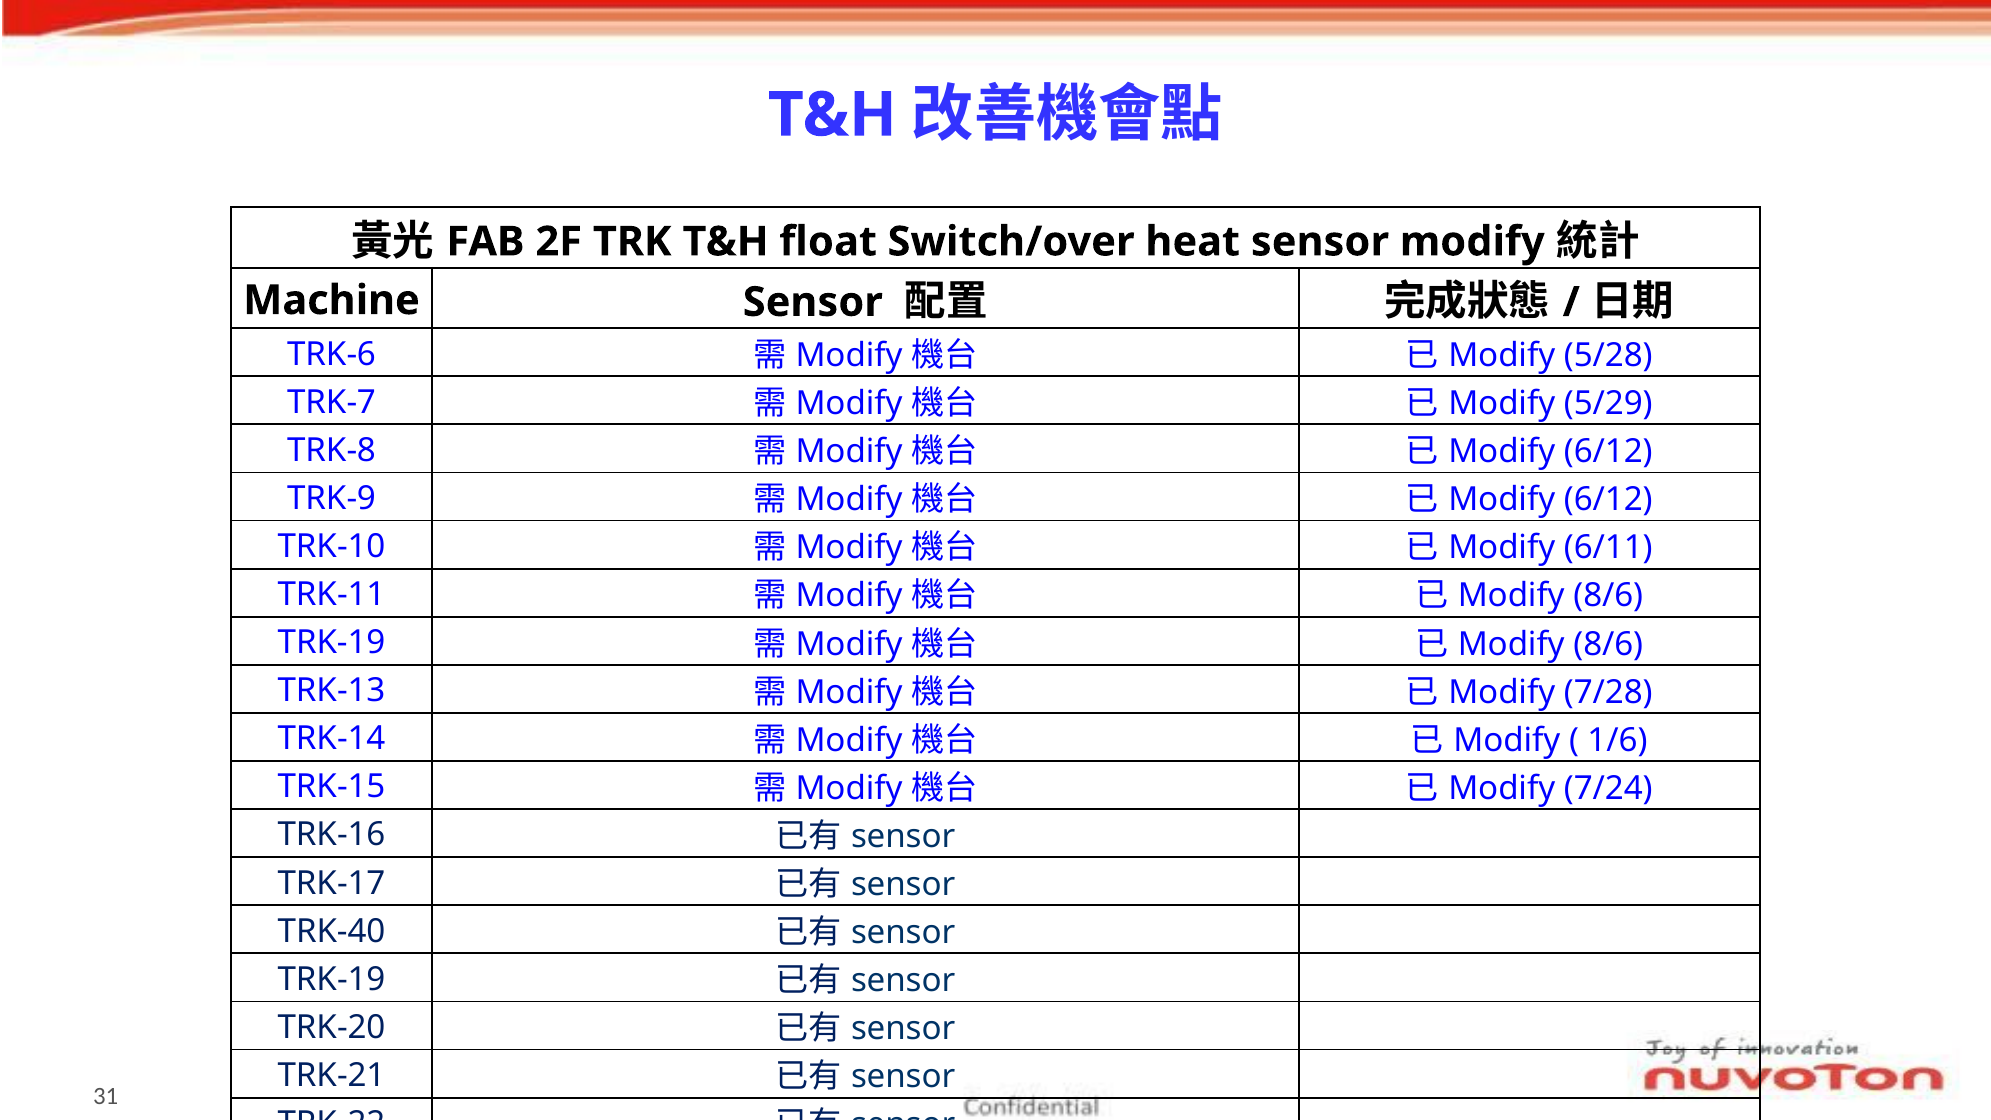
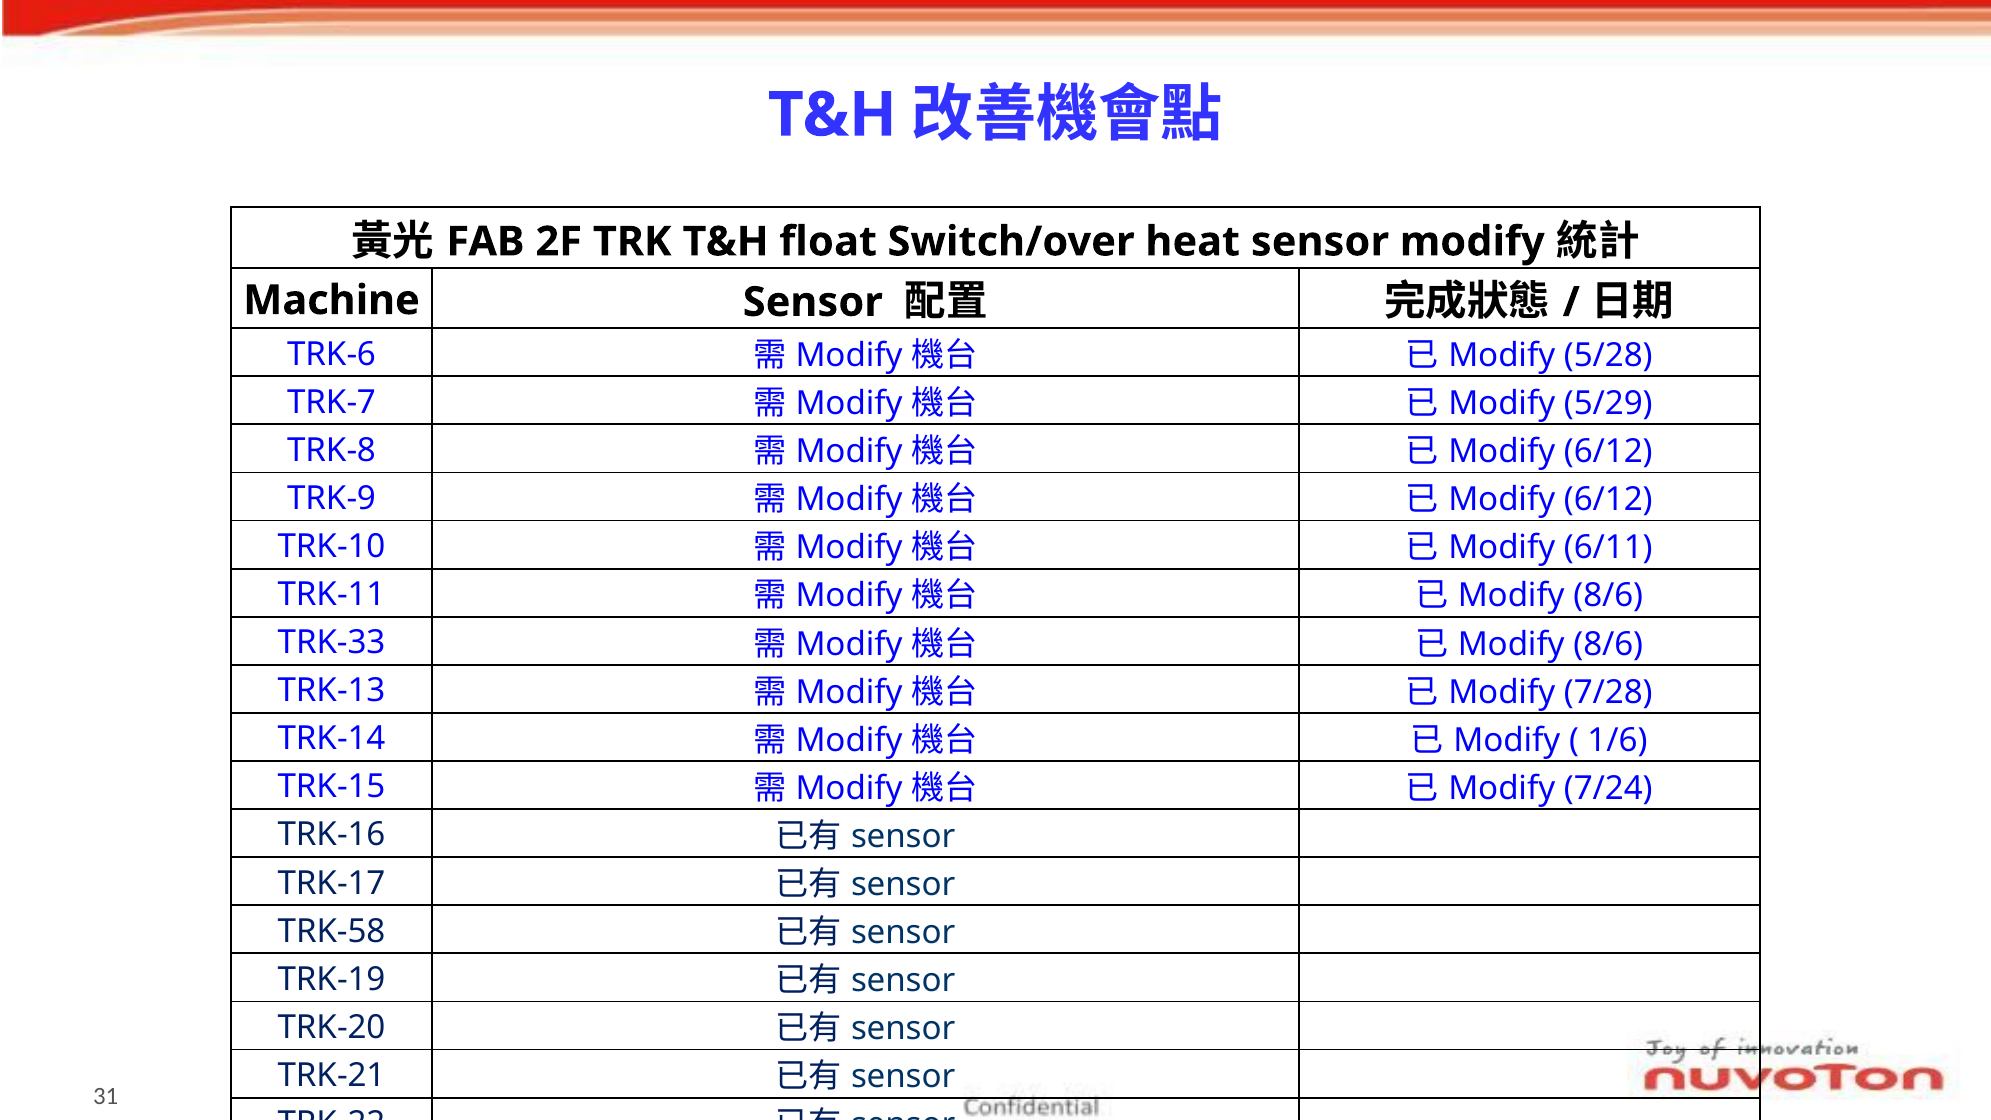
TRK-19 at (332, 643): TRK-19 -> TRK-33
TRK-40: TRK-40 -> TRK-58
